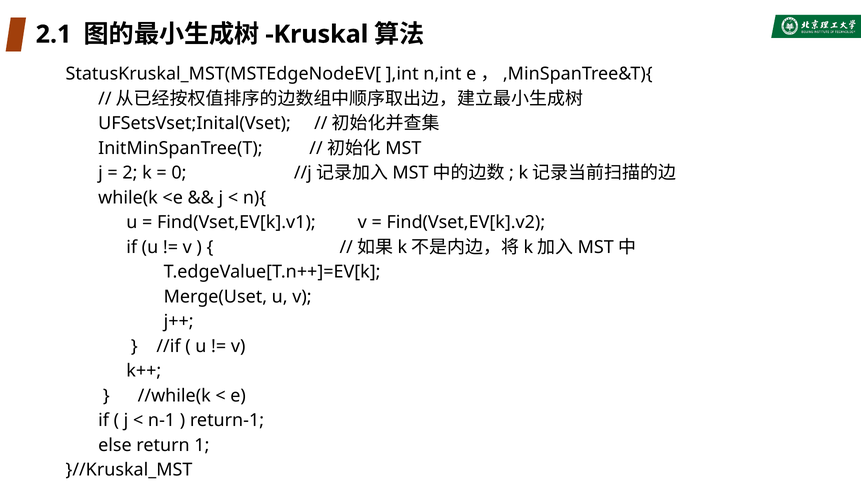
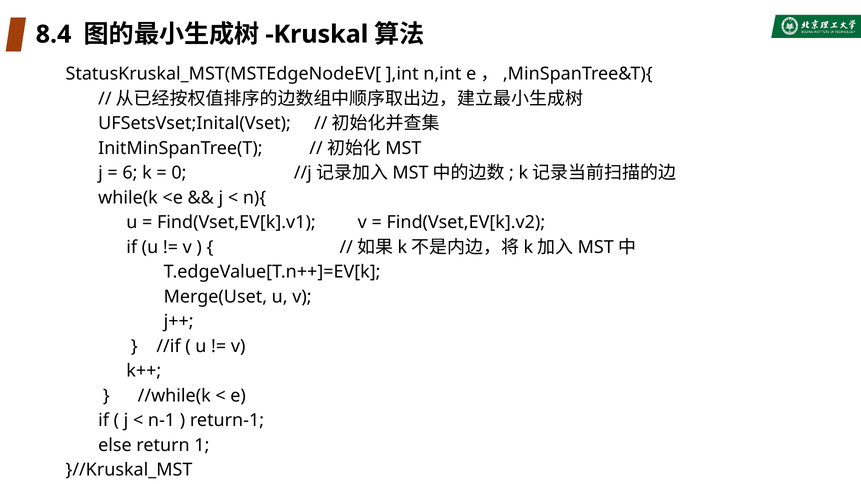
2.1: 2.1 -> 8.4
2: 2 -> 6
